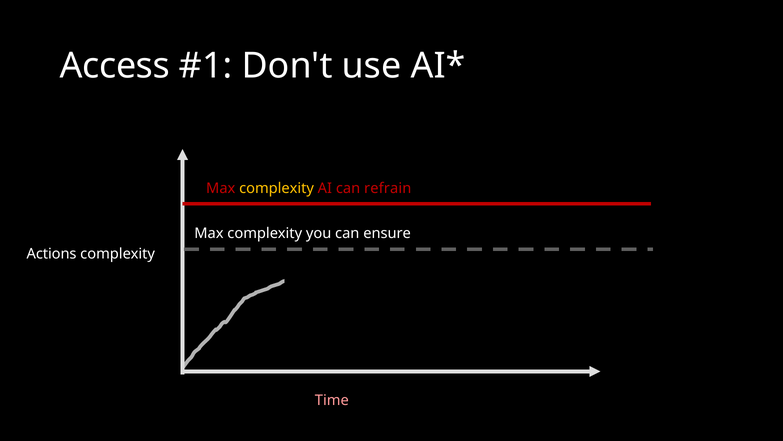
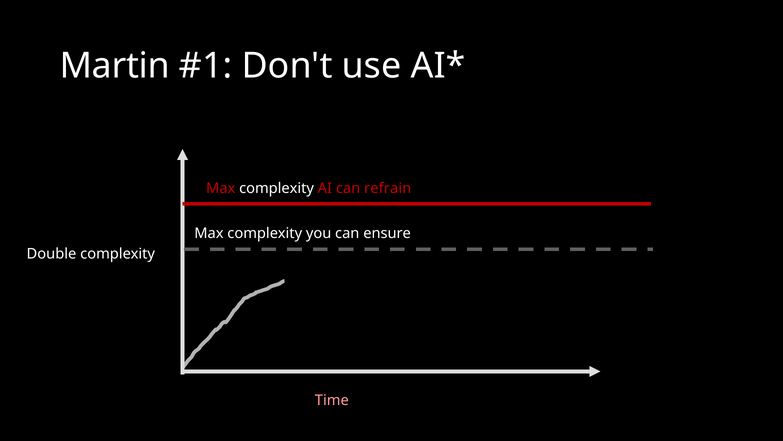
Access: Access -> Martin
complexity at (277, 188) colour: yellow -> white
Actions: Actions -> Double
